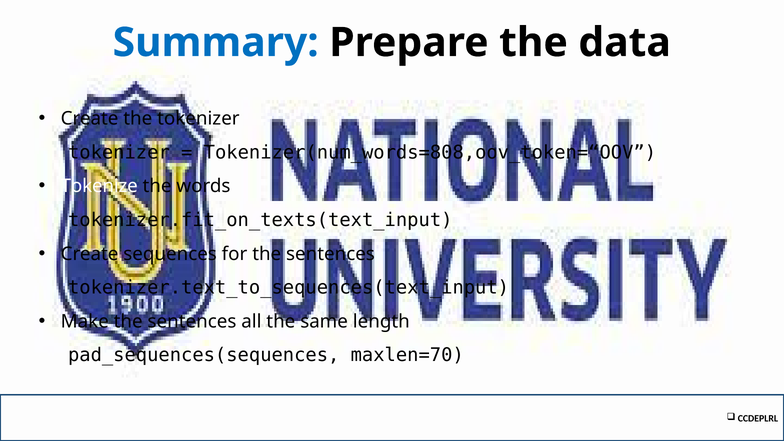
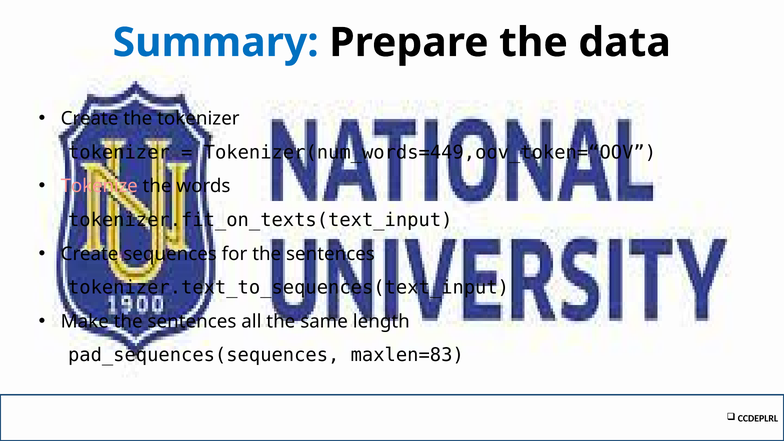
Tokenizer(num_words=808,oov_token=“OOV: Tokenizer(num_words=808,oov_token=“OOV -> Tokenizer(num_words=449,oov_token=“OOV
Tokenize colour: white -> pink
maxlen=70: maxlen=70 -> maxlen=83
